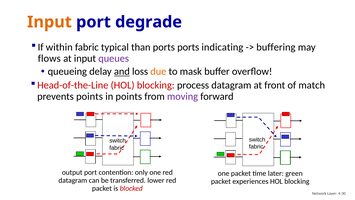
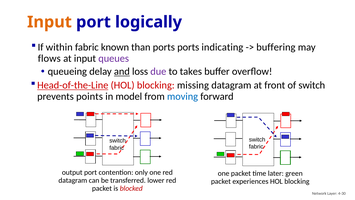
degrade: degrade -> logically
typical: typical -> known
due colour: orange -> purple
mask: mask -> takes
Head-of-the-Line underline: none -> present
process: process -> missing
of match: match -> switch
in points: points -> model
moving colour: purple -> blue
